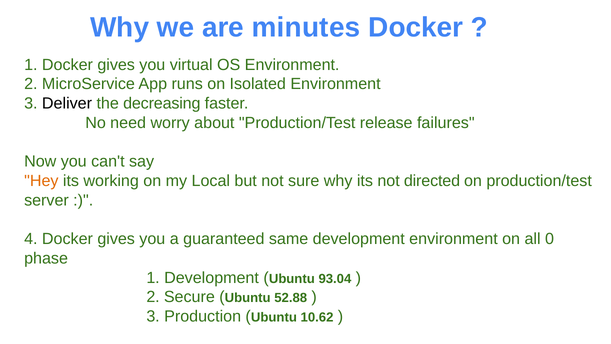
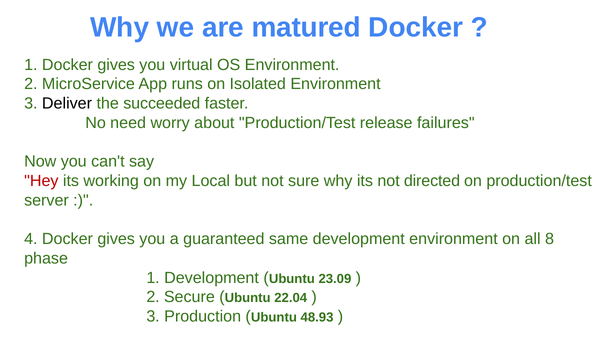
minutes: minutes -> matured
decreasing: decreasing -> succeeded
Hey colour: orange -> red
0: 0 -> 8
93.04: 93.04 -> 23.09
52.88: 52.88 -> 22.04
10.62: 10.62 -> 48.93
